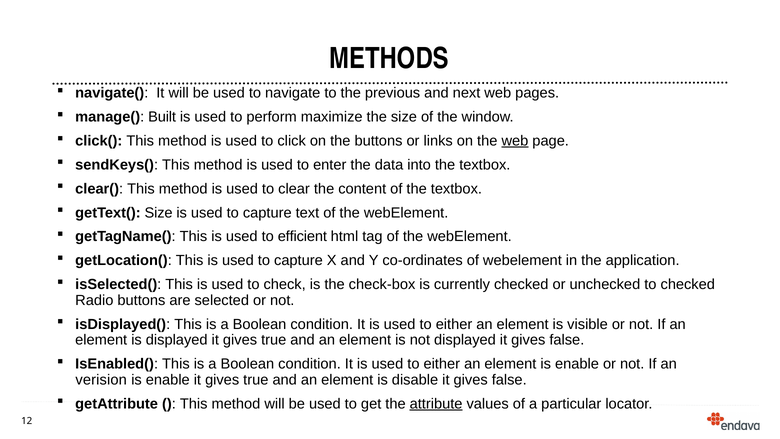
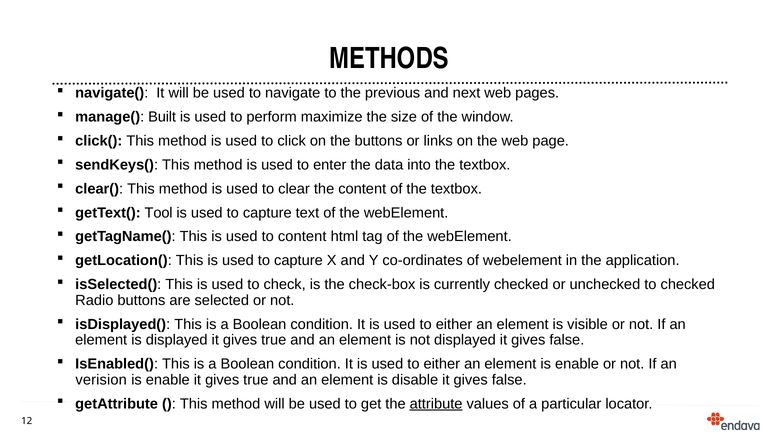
web at (515, 141) underline: present -> none
getText( Size: Size -> Tool
to efficient: efficient -> content
